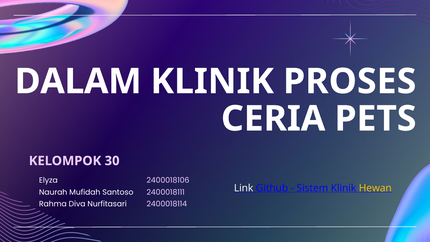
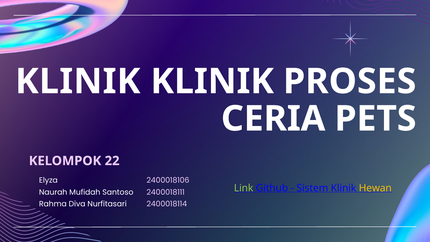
DALAM at (78, 81): DALAM -> KLINIK
30: 30 -> 22
Link colour: white -> light green
